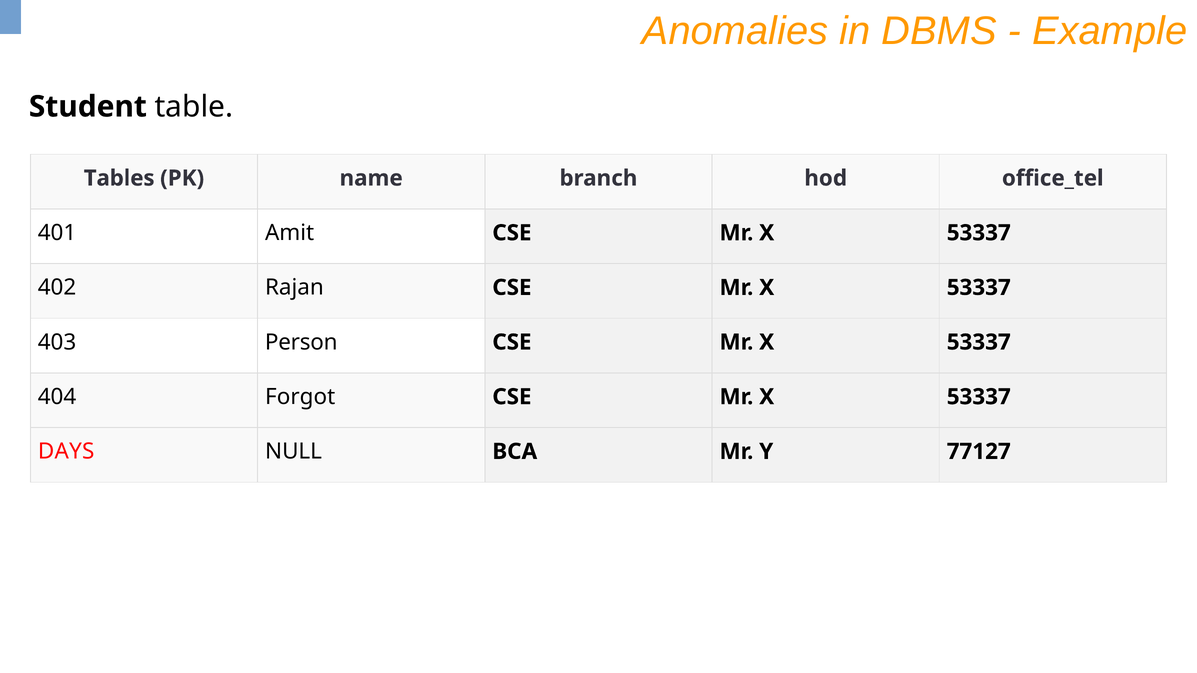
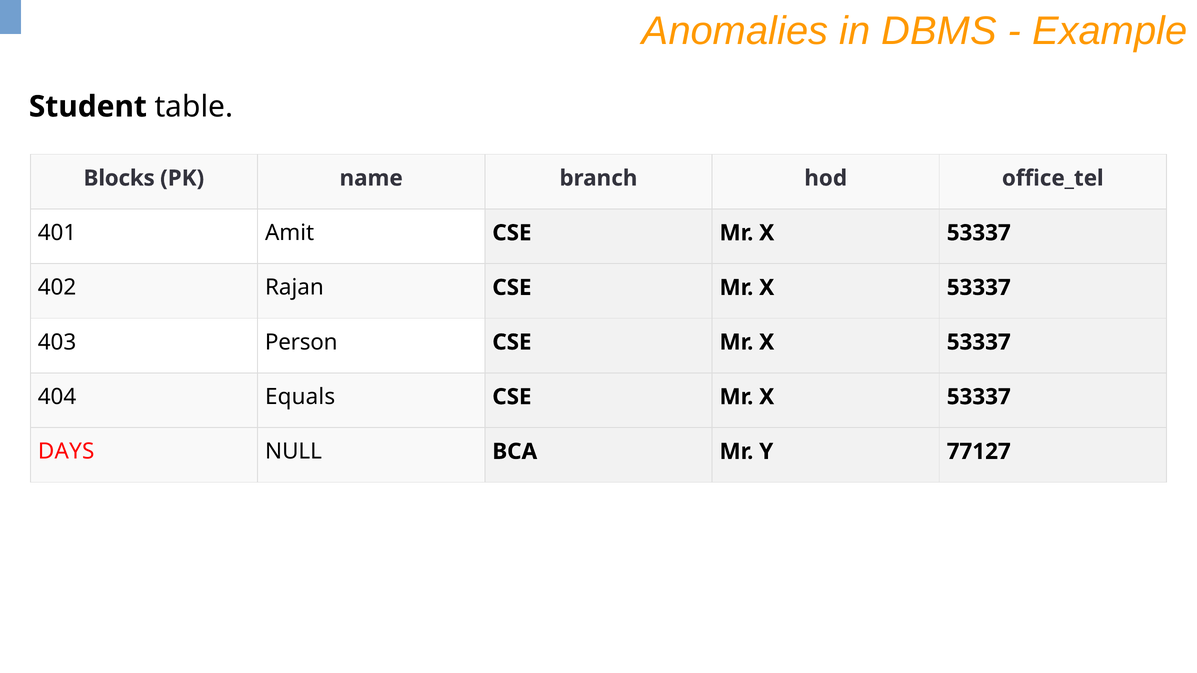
Tables: Tables -> Blocks
Forgot: Forgot -> Equals
